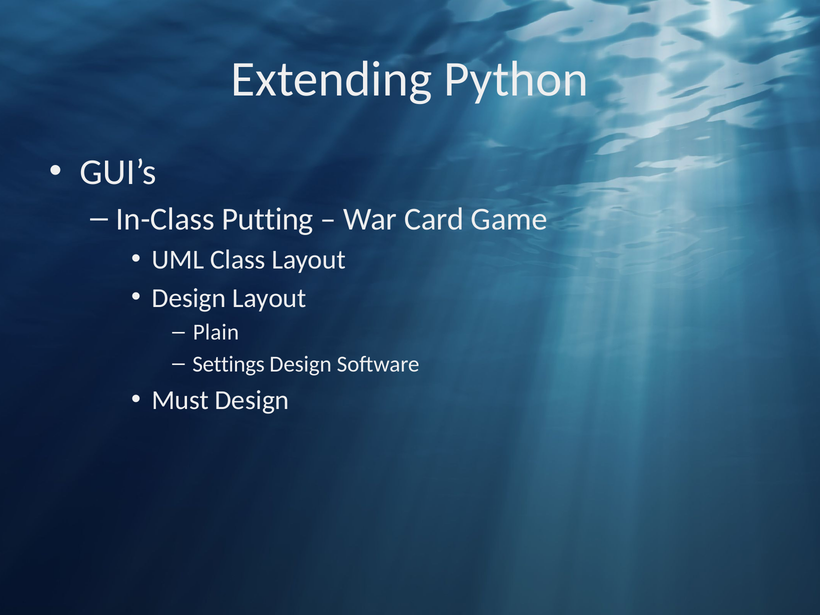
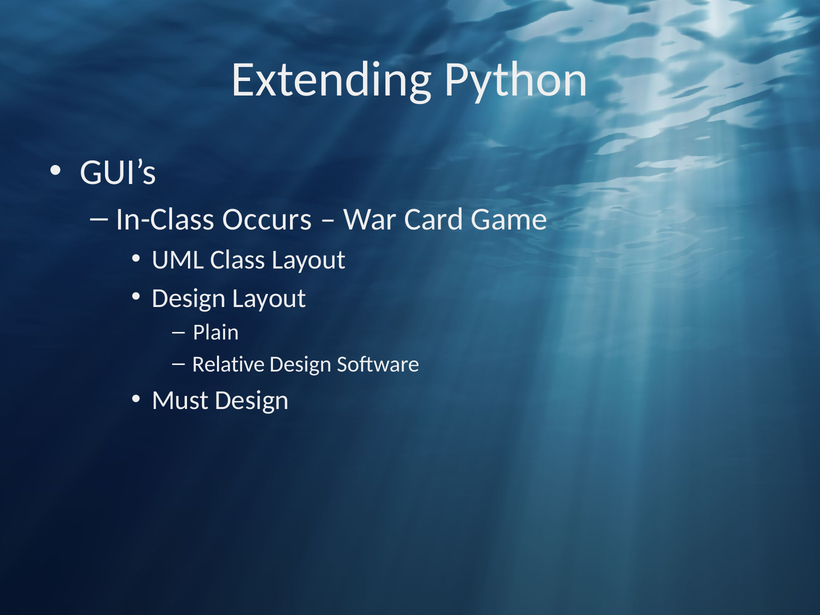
Putting: Putting -> Occurs
Settings: Settings -> Relative
